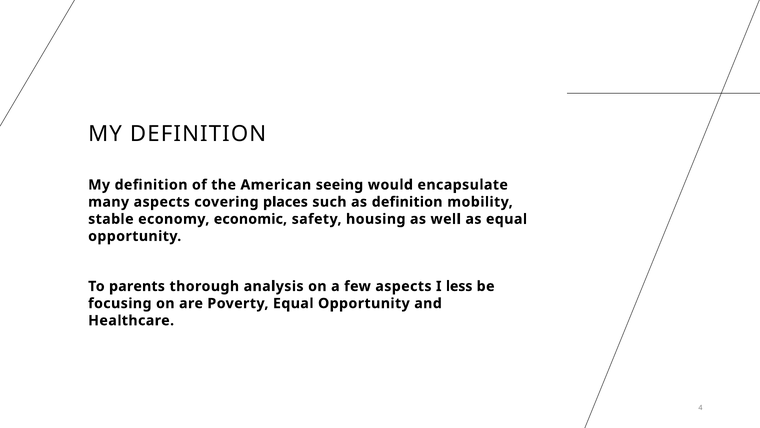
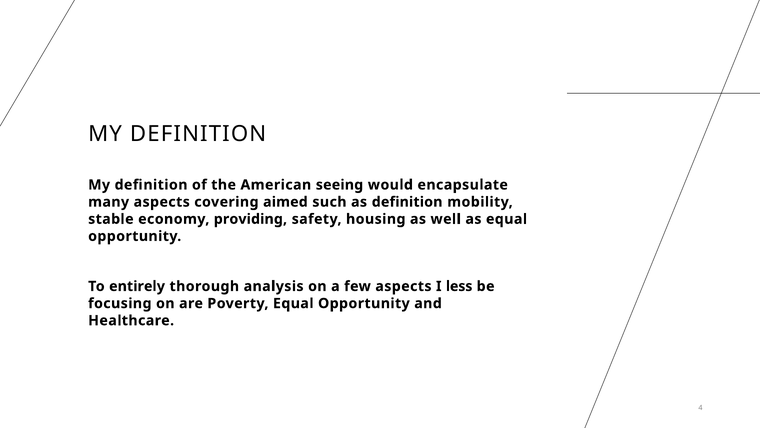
places: places -> aimed
economic: economic -> providing
parents: parents -> entirely
